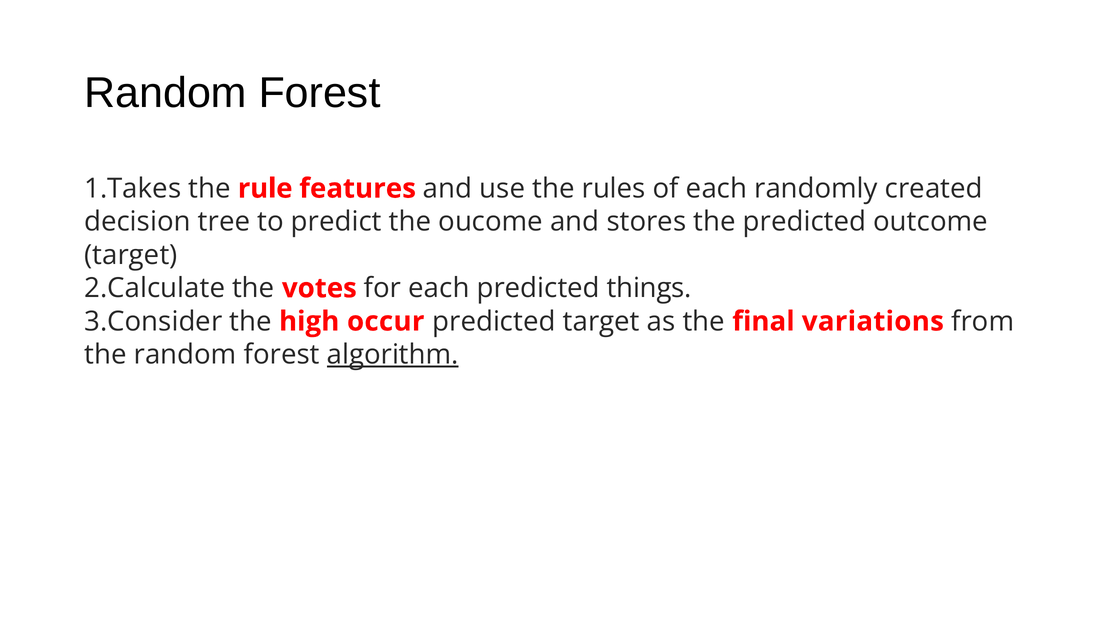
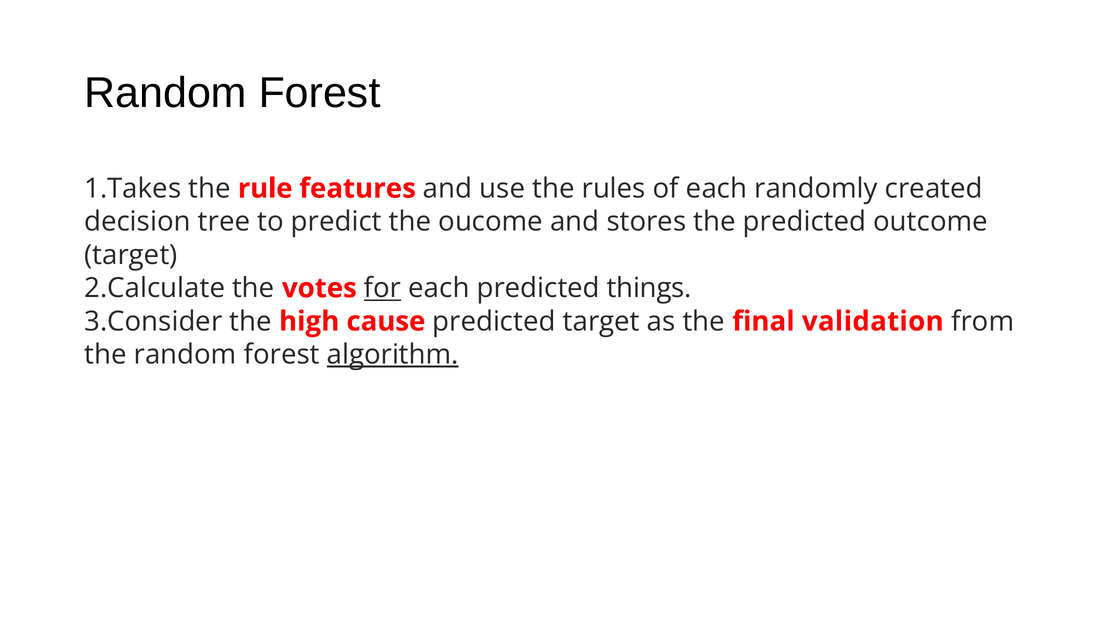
for underline: none -> present
occur: occur -> cause
variations: variations -> validation
